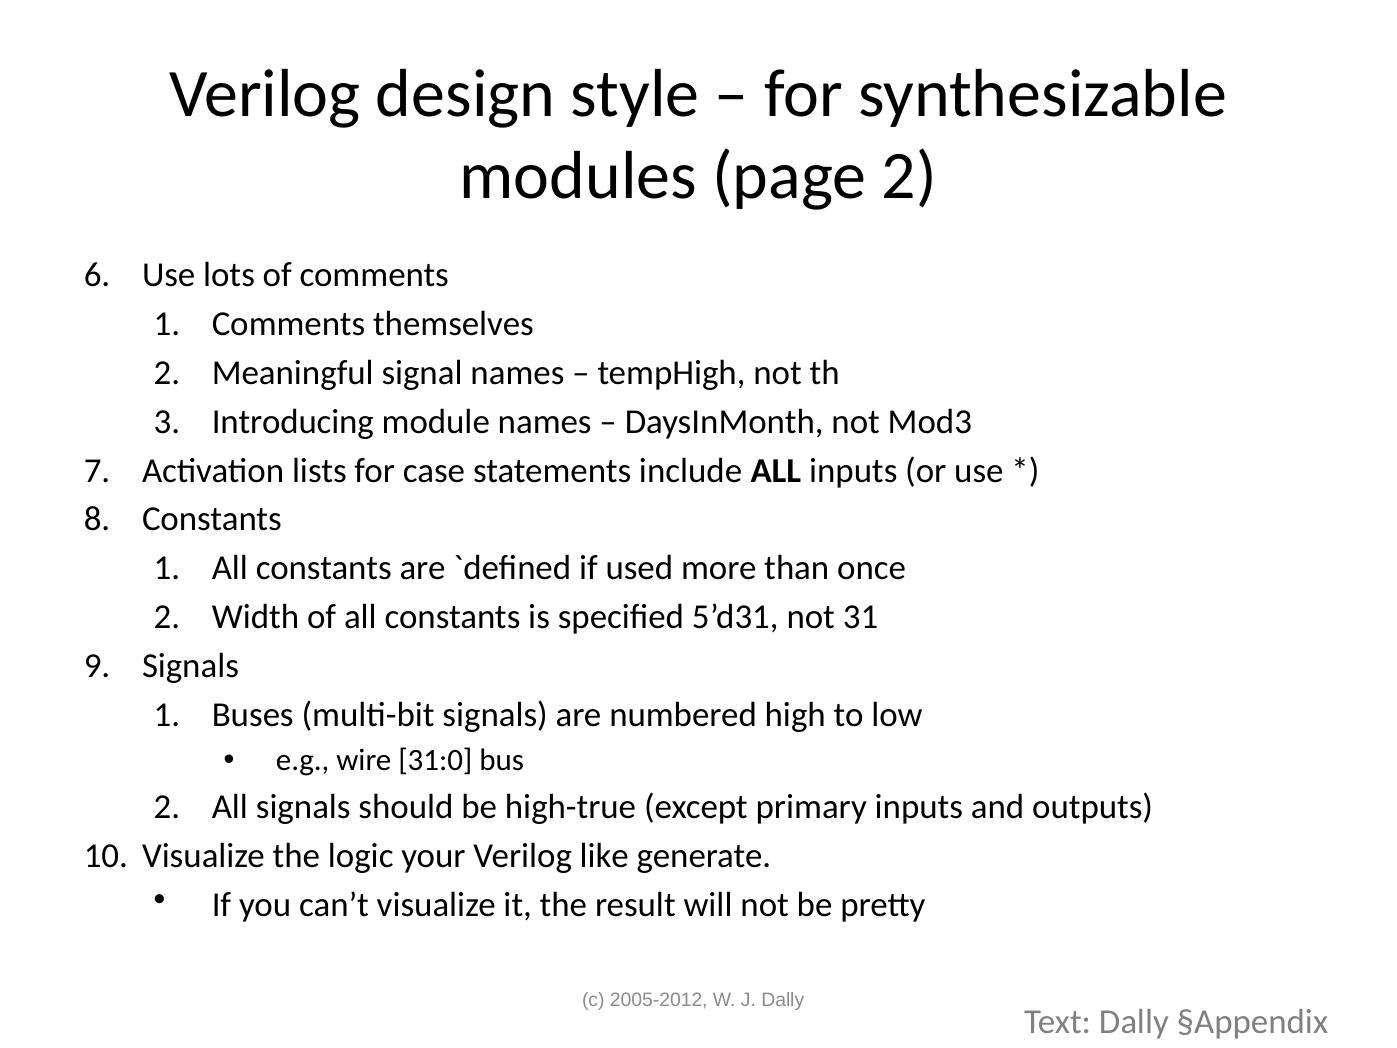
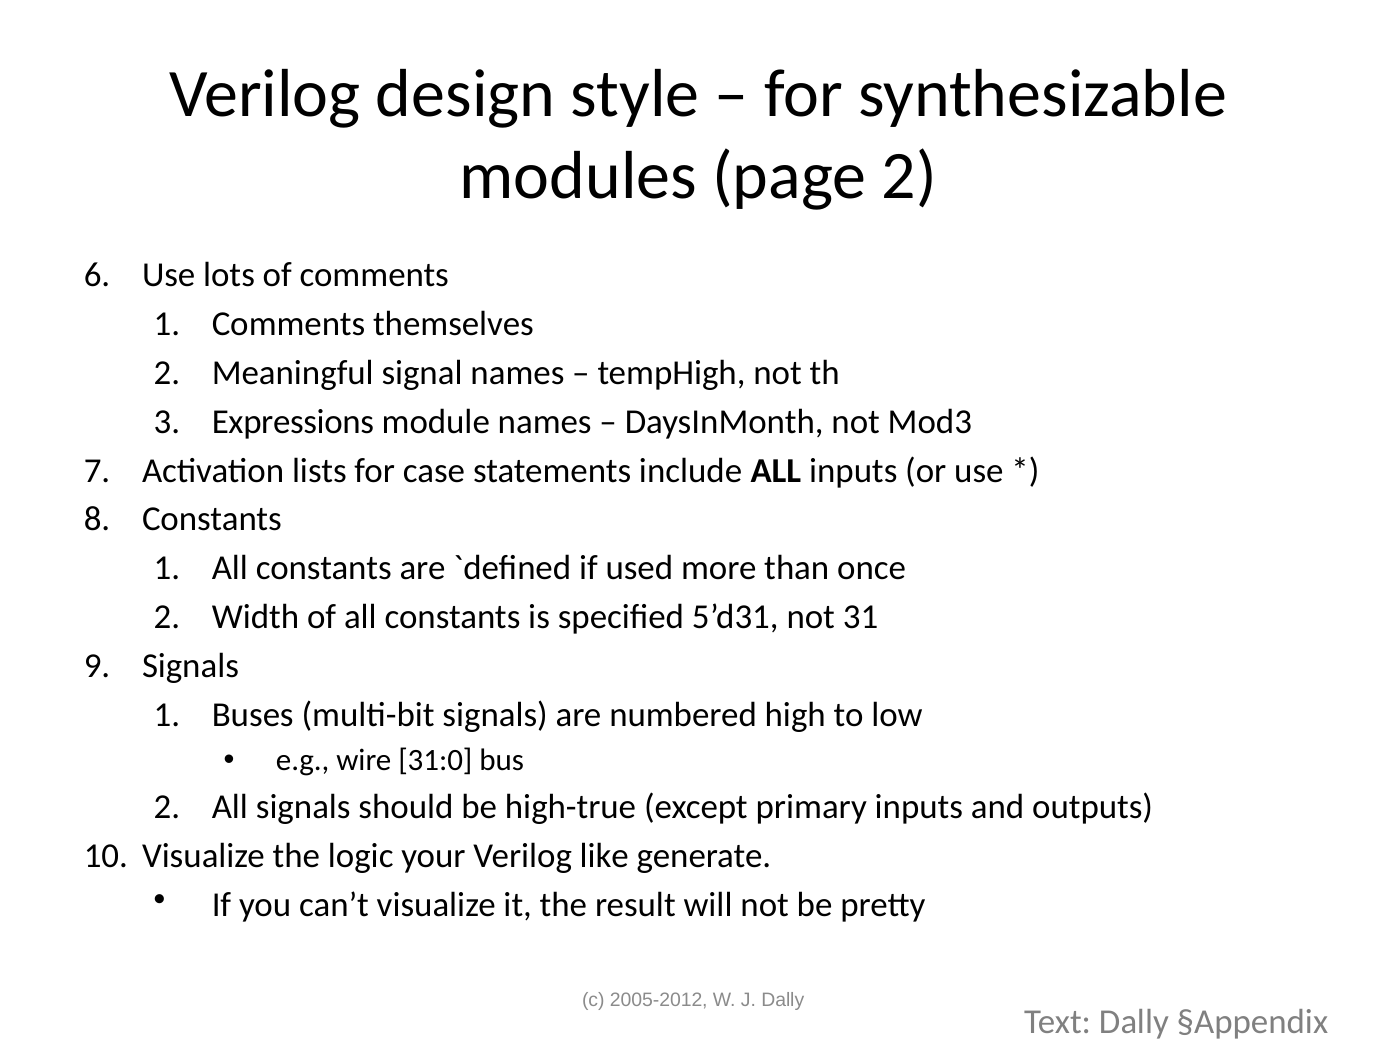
Introducing: Introducing -> Expressions
